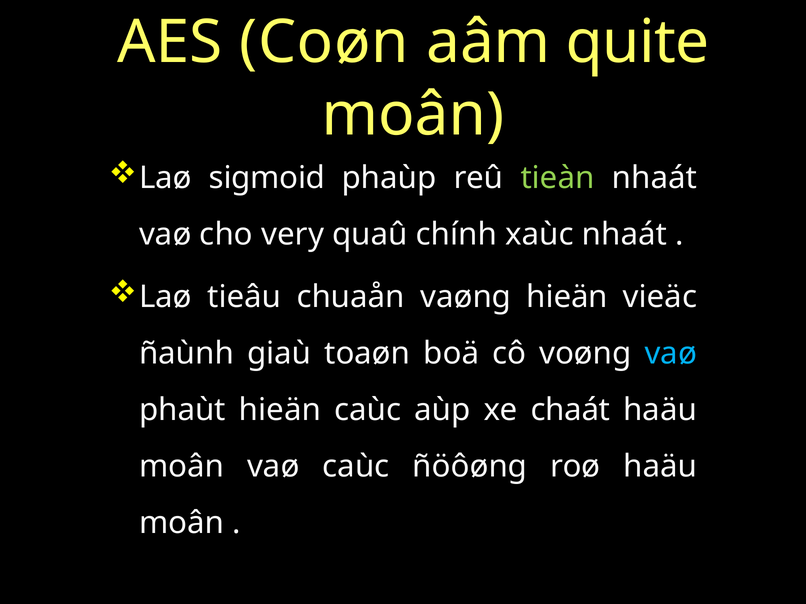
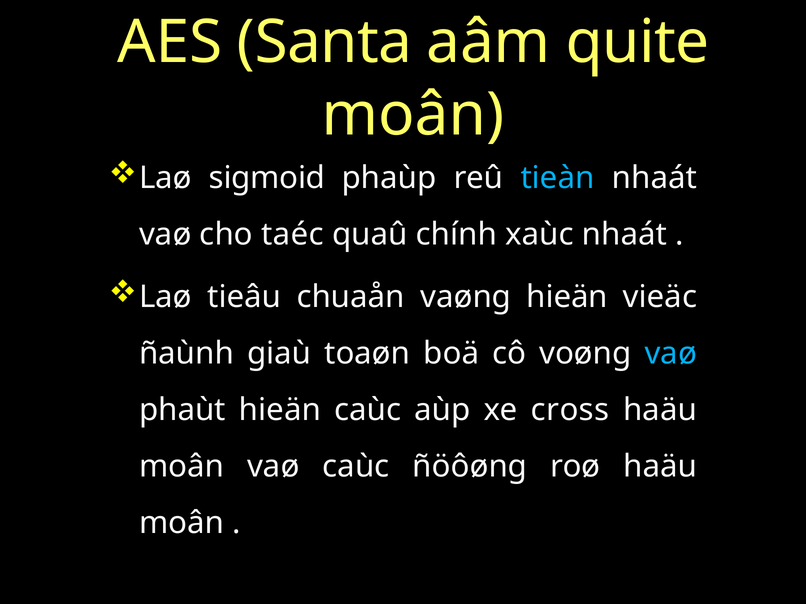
Coøn: Coøn -> Santa
tieàn colour: light green -> light blue
very: very -> taéc
chaát: chaát -> cross
